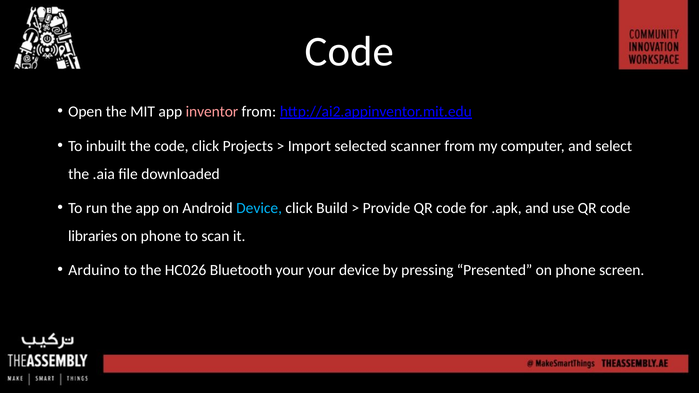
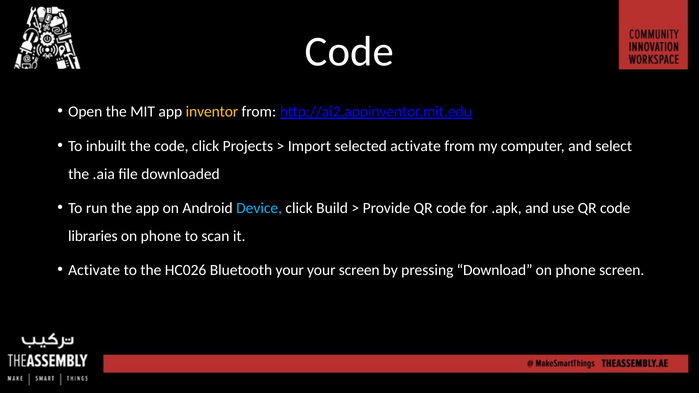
inventor colour: pink -> yellow
selected scanner: scanner -> activate
Arduino at (94, 270): Arduino -> Activate
your device: device -> screen
Presented: Presented -> Download
